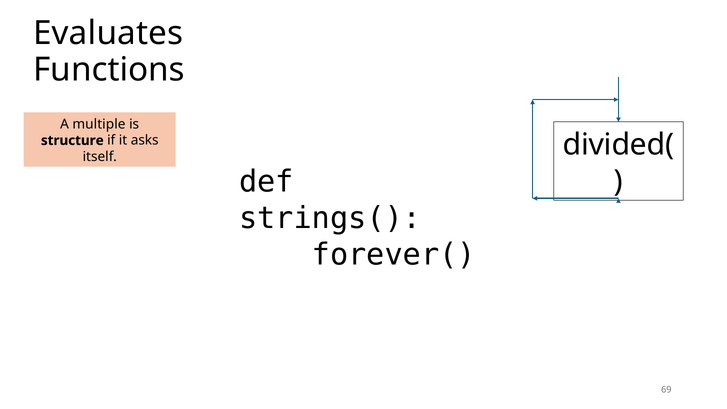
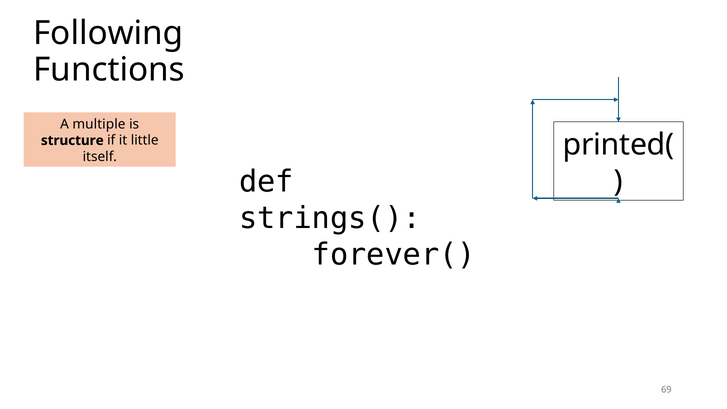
Evaluates: Evaluates -> Following
asks: asks -> little
divided(: divided( -> printed(
